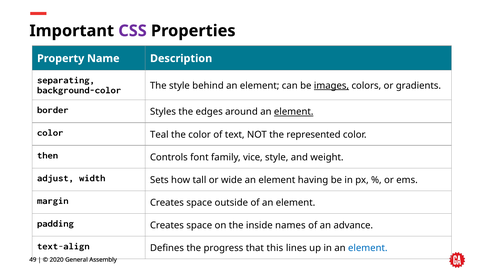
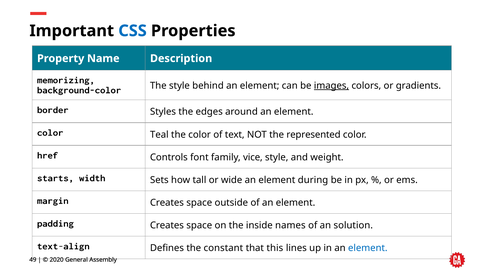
CSS colour: purple -> blue
separating: separating -> memorizing
element at (294, 112) underline: present -> none
then: then -> href
adjust: adjust -> starts
having: having -> during
advance: advance -> solution
progress: progress -> constant
